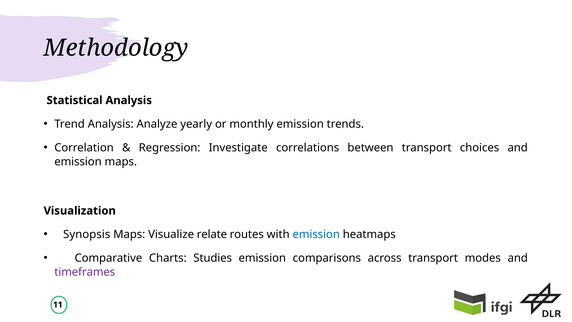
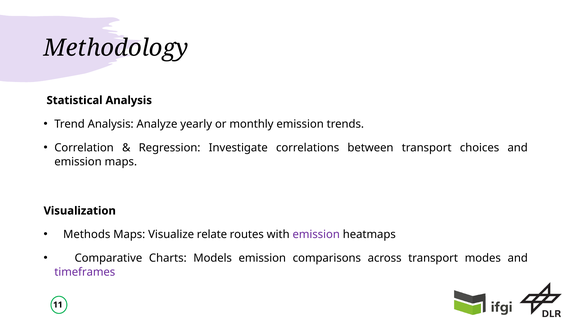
Synopsis: Synopsis -> Methods
emission at (316, 234) colour: blue -> purple
Studies: Studies -> Models
